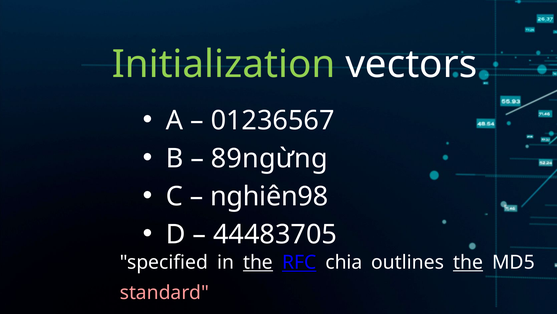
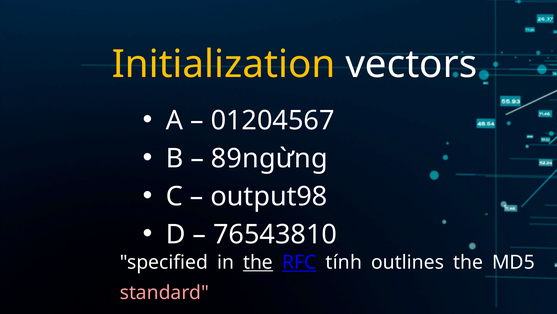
Initialization colour: light green -> yellow
01236567: 01236567 -> 01204567
nghiên98: nghiên98 -> output98
44483705: 44483705 -> 76543810
chia: chia -> tính
the at (468, 262) underline: present -> none
